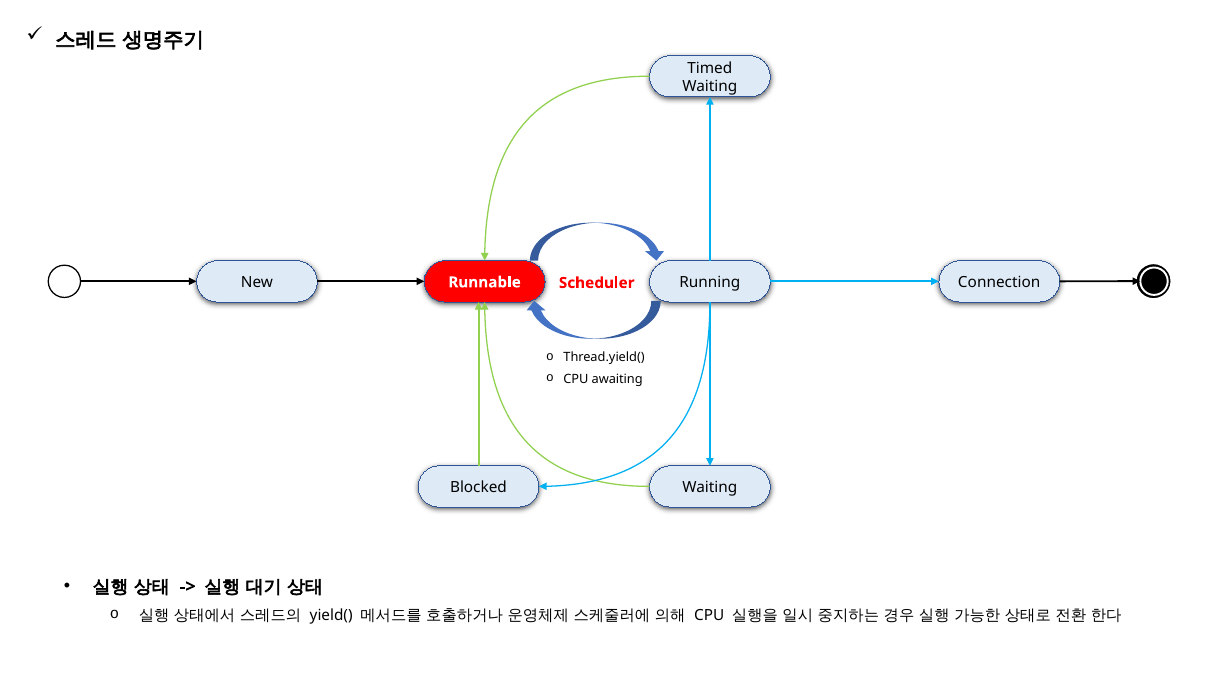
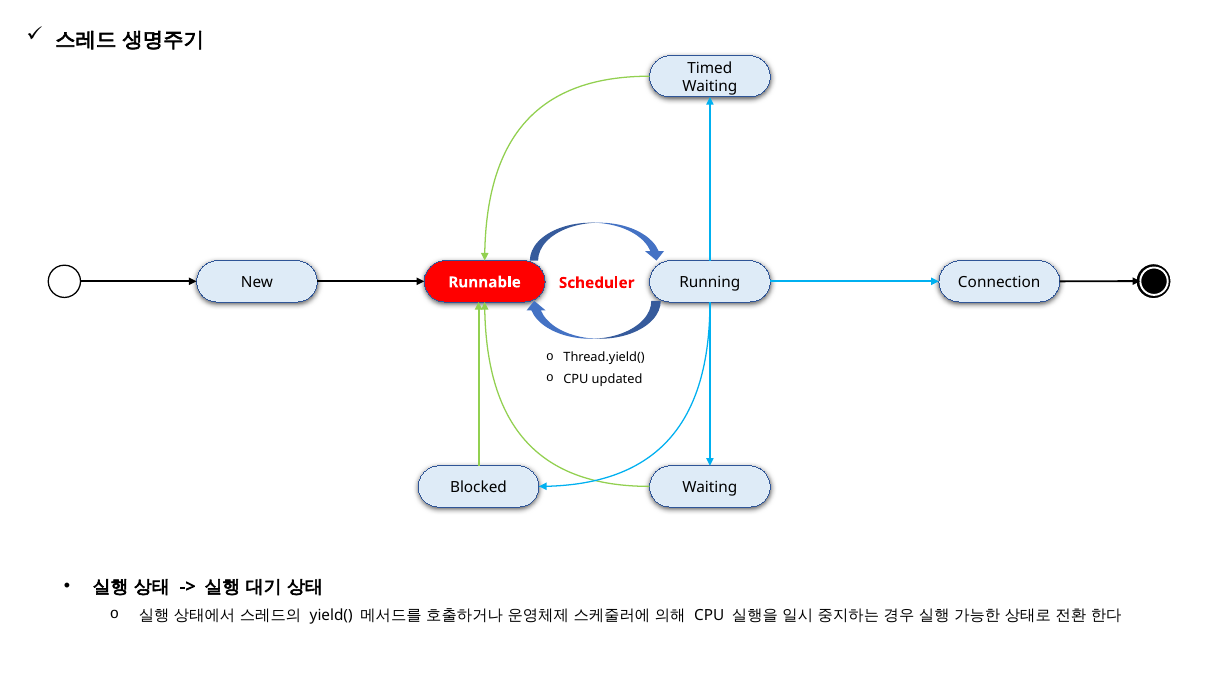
awaiting: awaiting -> updated
